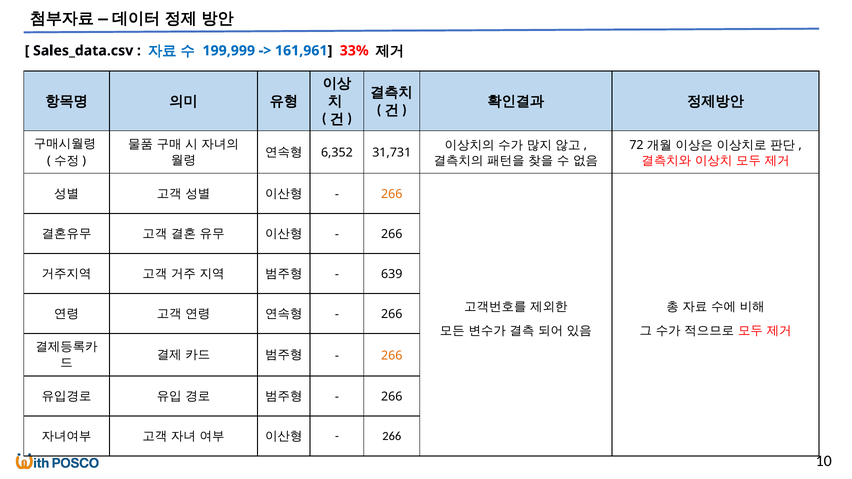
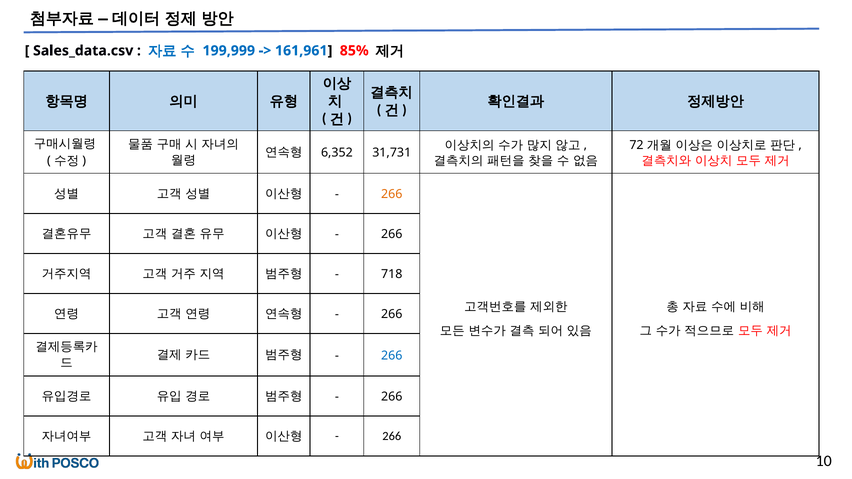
33%: 33% -> 85%
639: 639 -> 718
266 at (392, 356) colour: orange -> blue
